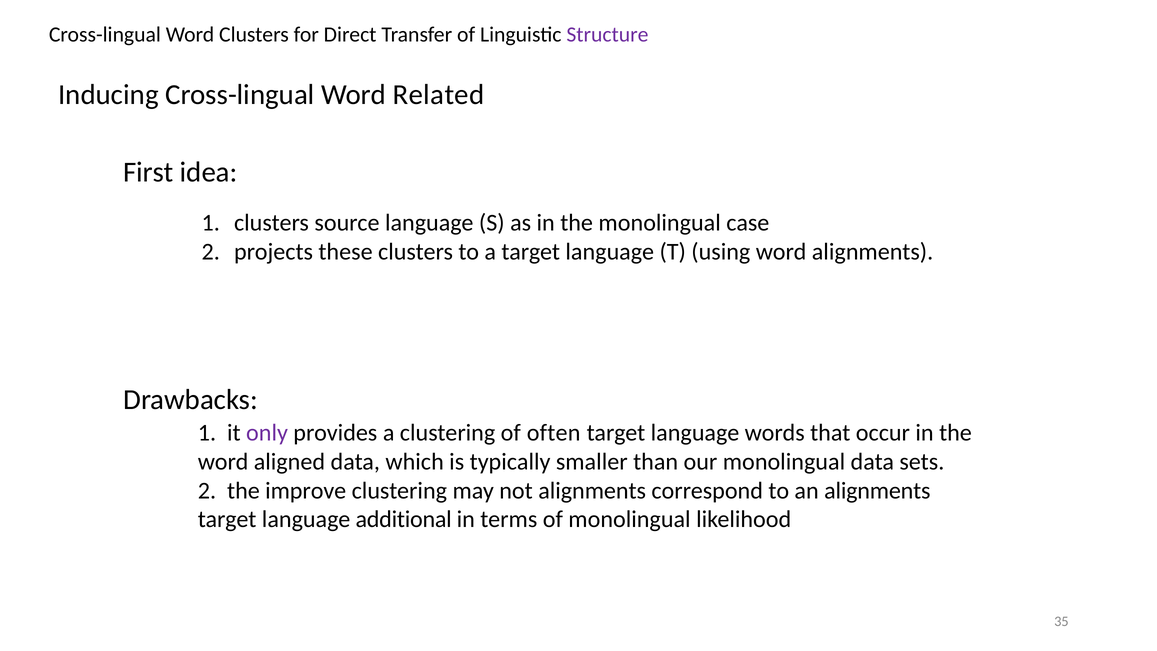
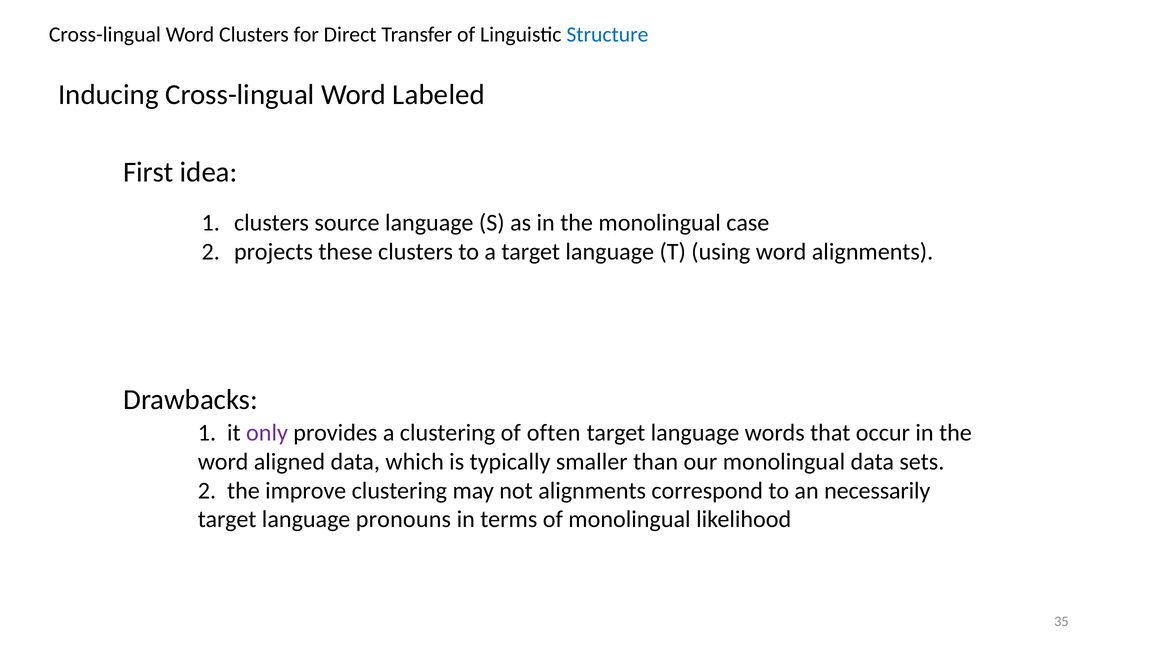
Structure colour: purple -> blue
Related: Related -> Labeled
an alignments: alignments -> necessarily
additional: additional -> pronouns
